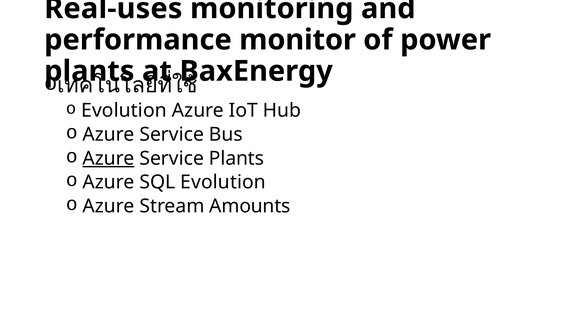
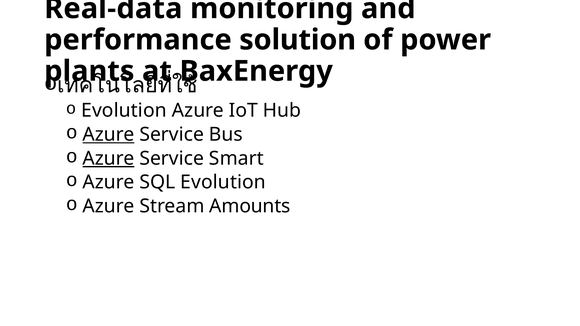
Real-uses: Real-uses -> Real-data
monitor: monitor -> solution
Azure at (109, 135) underline: none -> present
Service Plants: Plants -> Smart
